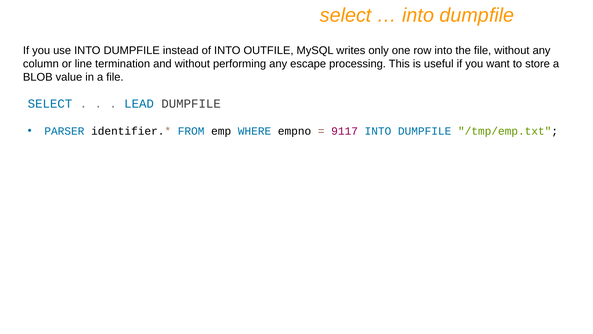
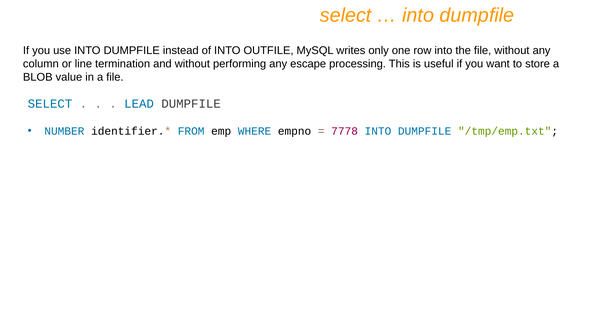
PARSER: PARSER -> NUMBER
9117: 9117 -> 7778
